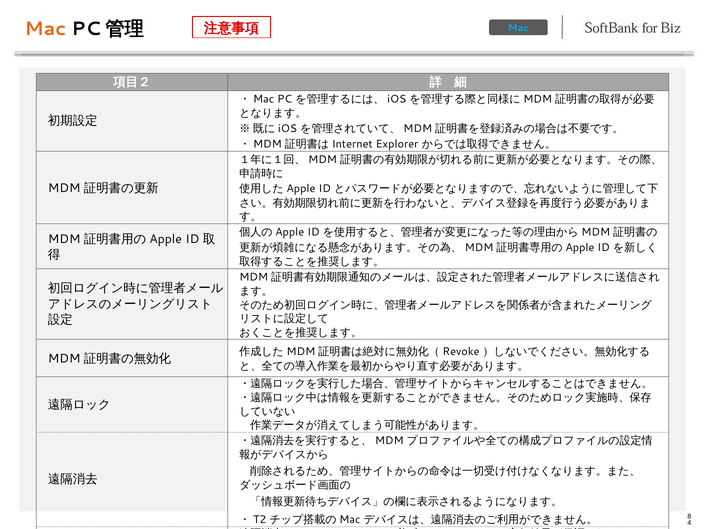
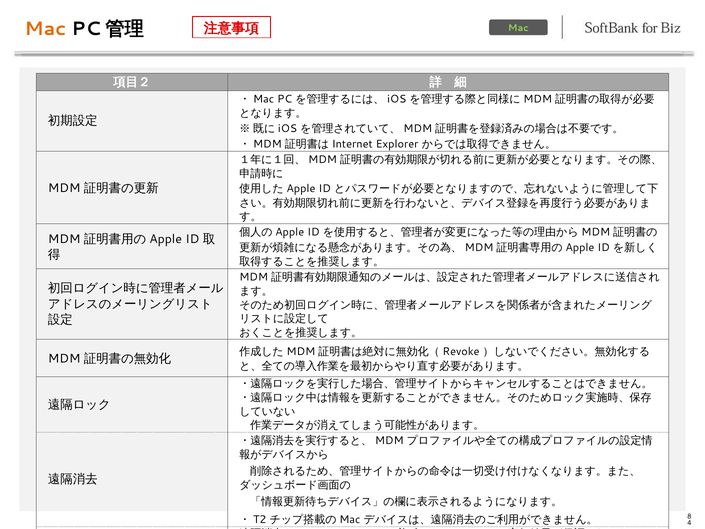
Mac at (518, 28) colour: light blue -> light green
